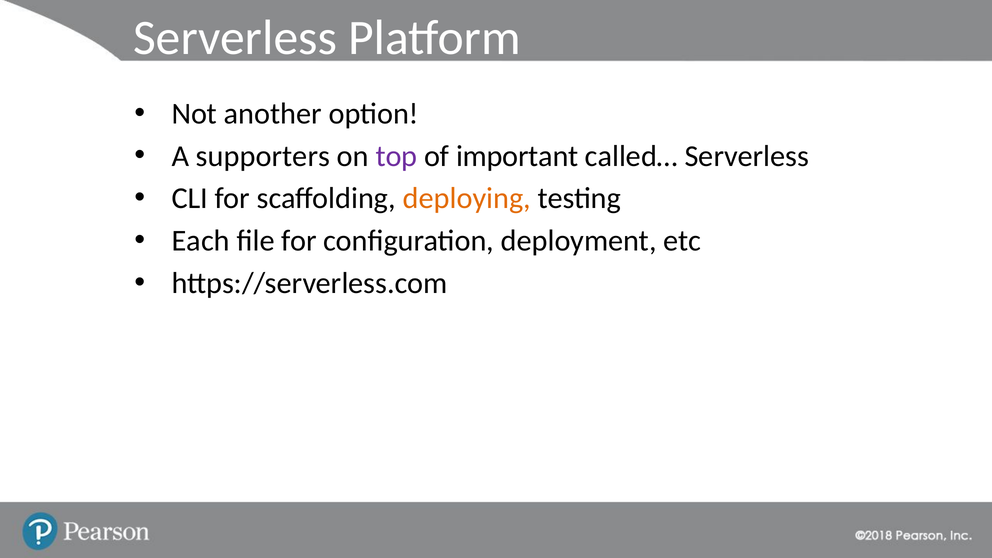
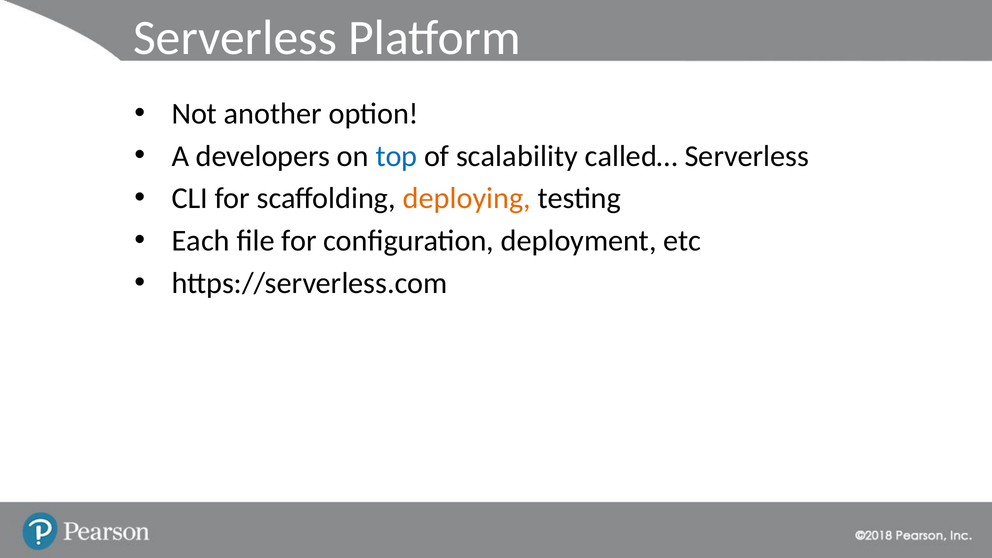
supporters: supporters -> developers
top colour: purple -> blue
important: important -> scalability
